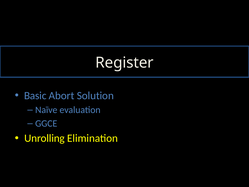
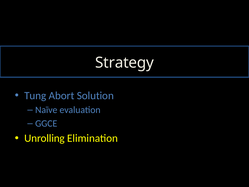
Register: Register -> Strategy
Basic: Basic -> Tung
